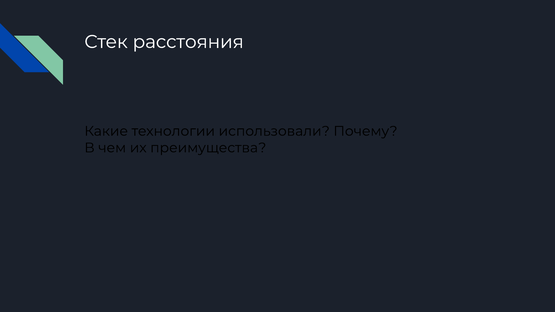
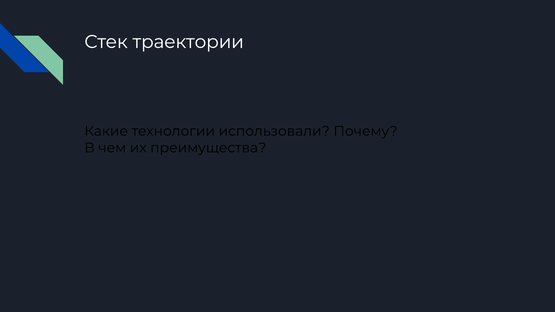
расстояния: расстояния -> траектории
